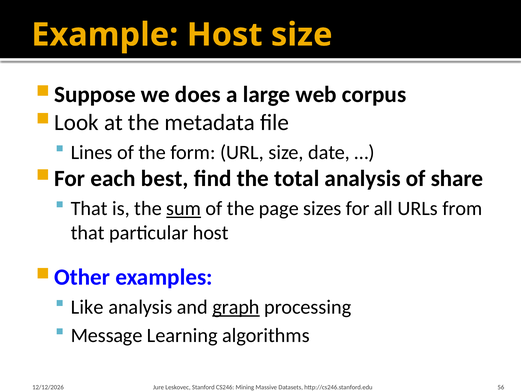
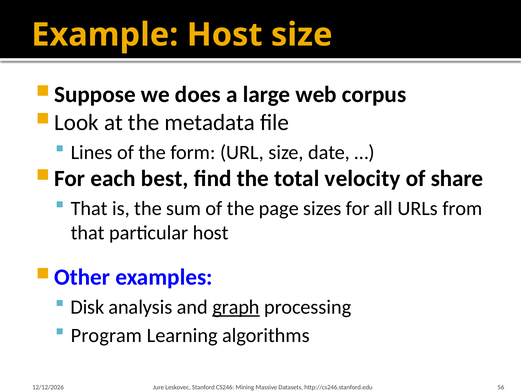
total analysis: analysis -> velocity
sum underline: present -> none
Like: Like -> Disk
Message: Message -> Program
